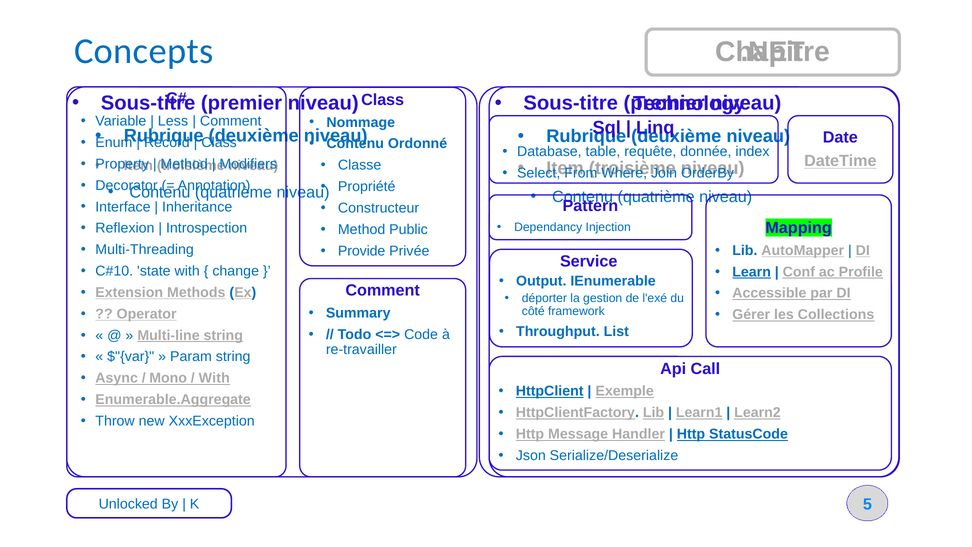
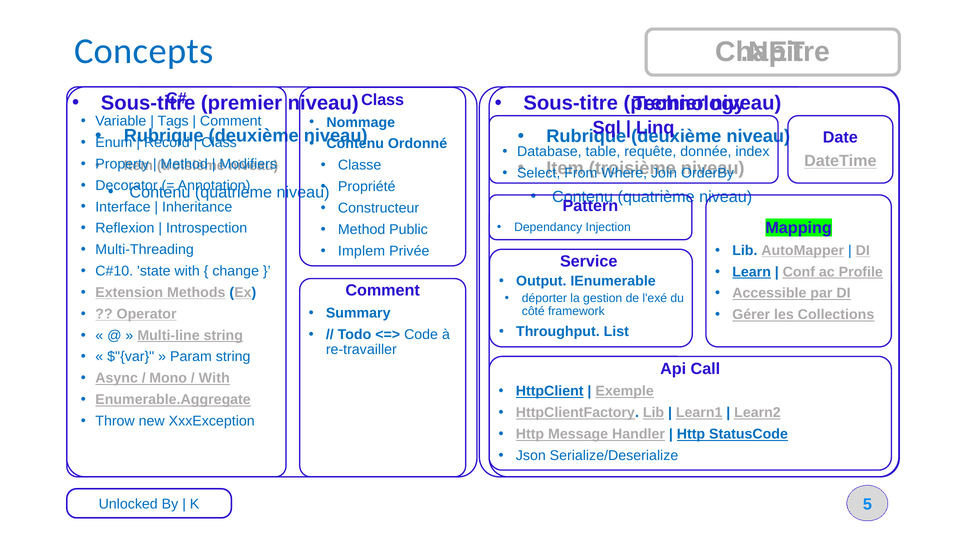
Less: Less -> Tags
Provide: Provide -> Implem
